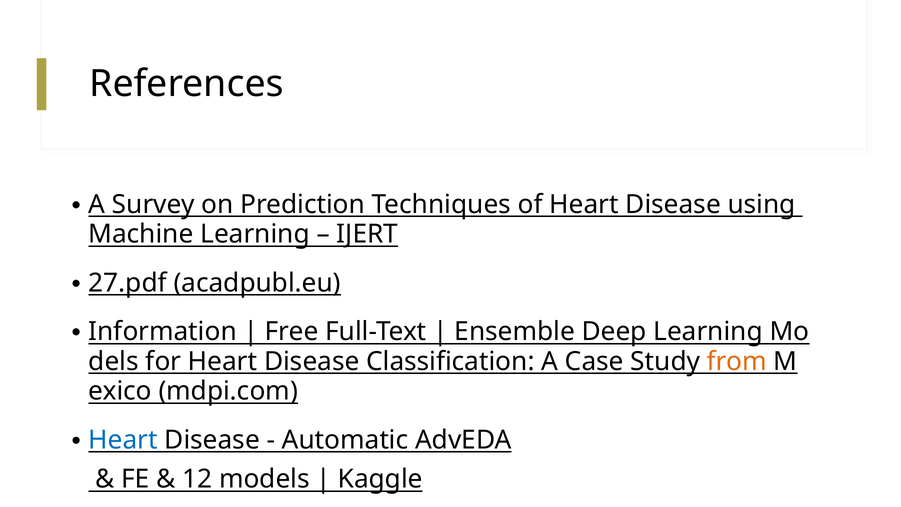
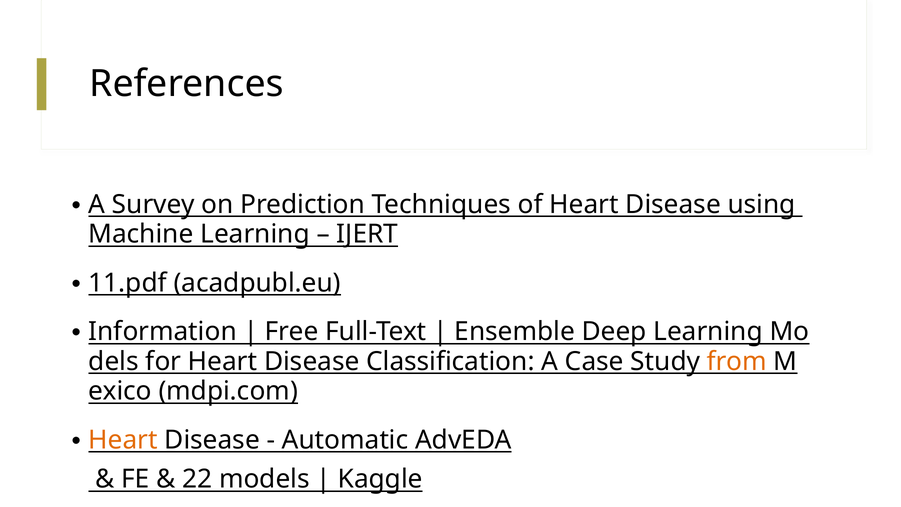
27.pdf: 27.pdf -> 11.pdf
Heart at (123, 440) colour: blue -> orange
12: 12 -> 22
